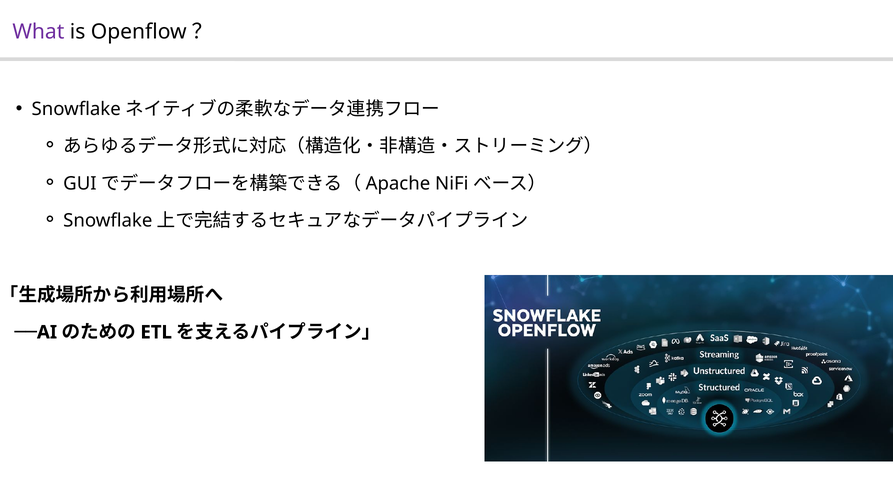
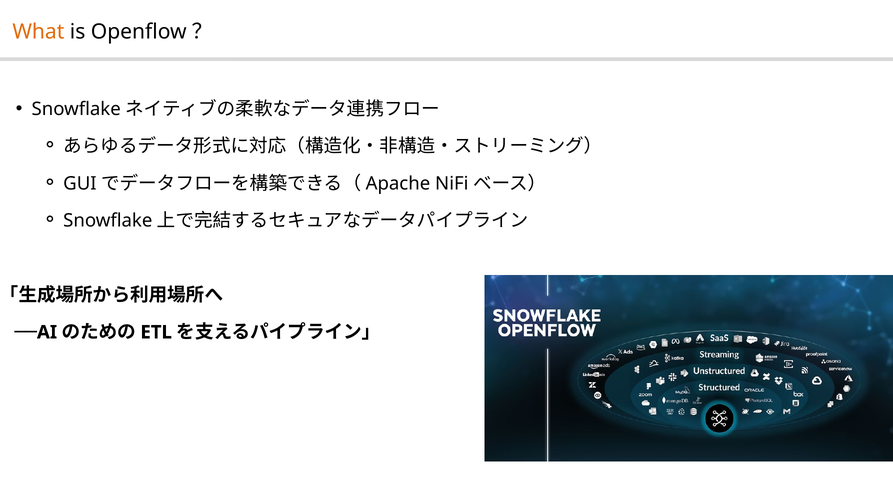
What colour: purple -> orange
